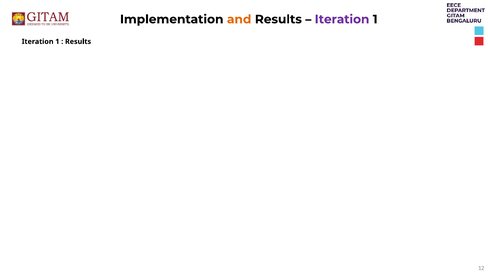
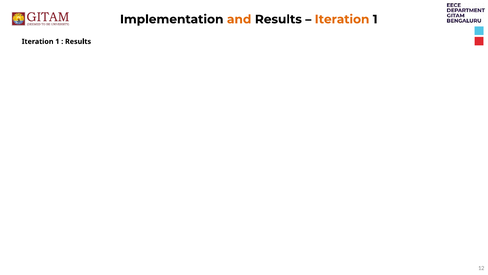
Iteration at (342, 19) colour: purple -> orange
